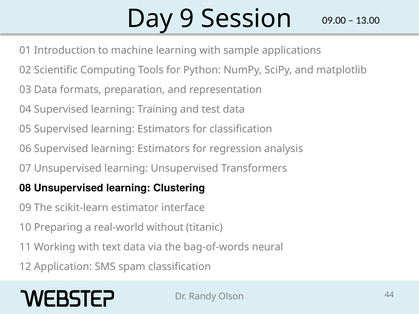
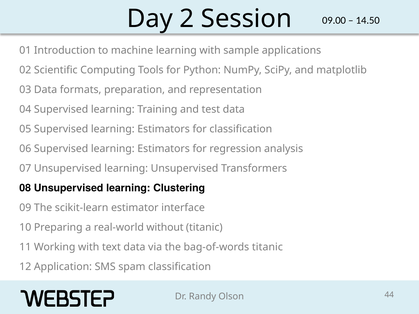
9: 9 -> 2
13.00: 13.00 -> 14.50
bag-of-words neural: neural -> titanic
